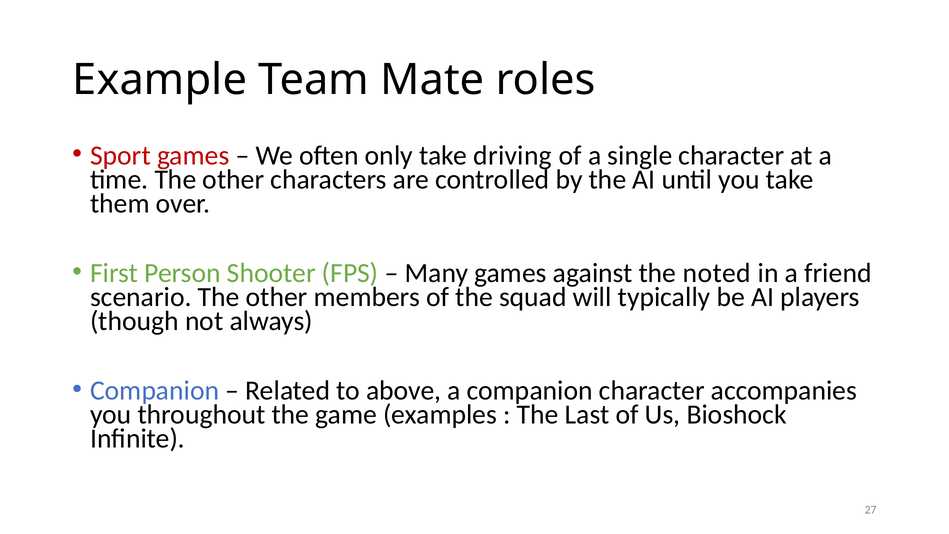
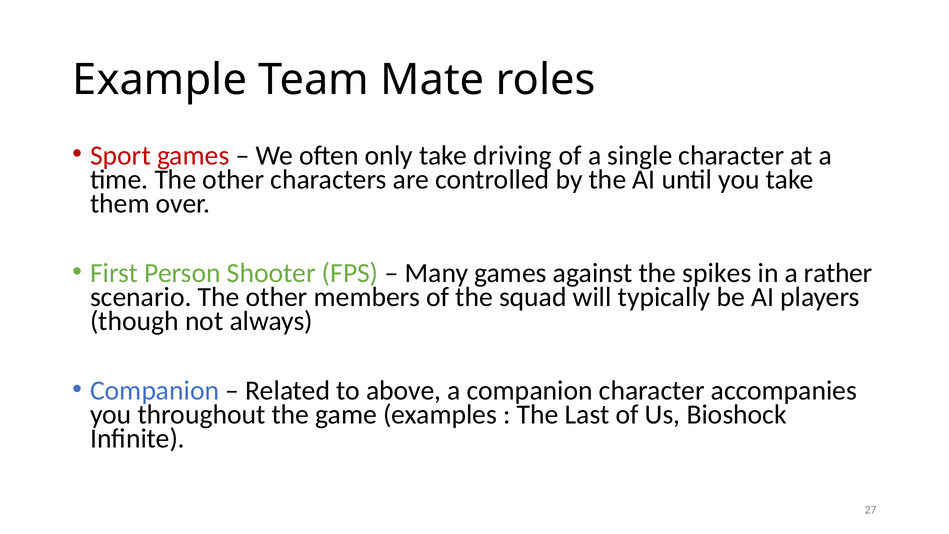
noted: noted -> spikes
friend: friend -> rather
